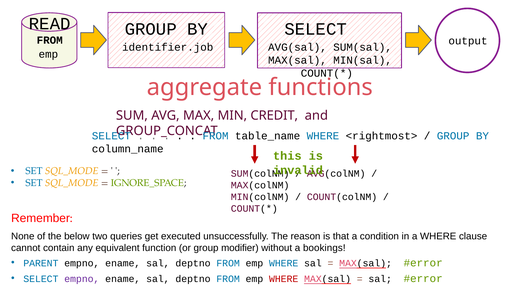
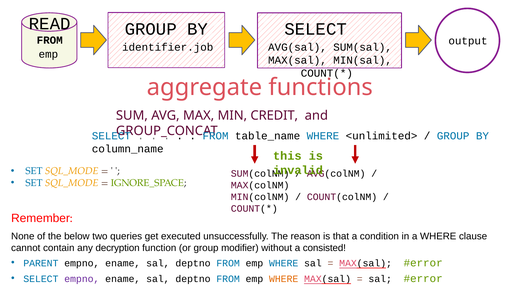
<rightmost>: <rightmost> -> <unlimited>
equivalent: equivalent -> decryption
bookings: bookings -> consisted
WHERE at (284, 279) colour: red -> orange
